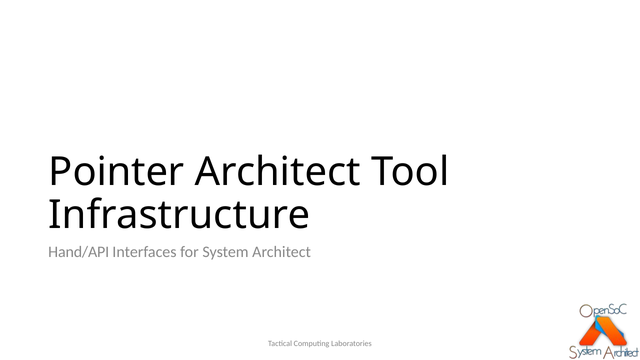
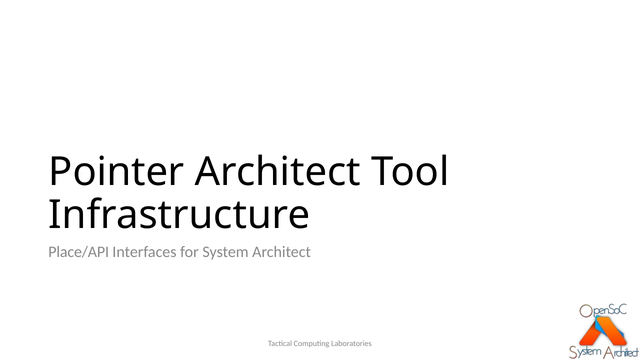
Hand/API: Hand/API -> Place/API
